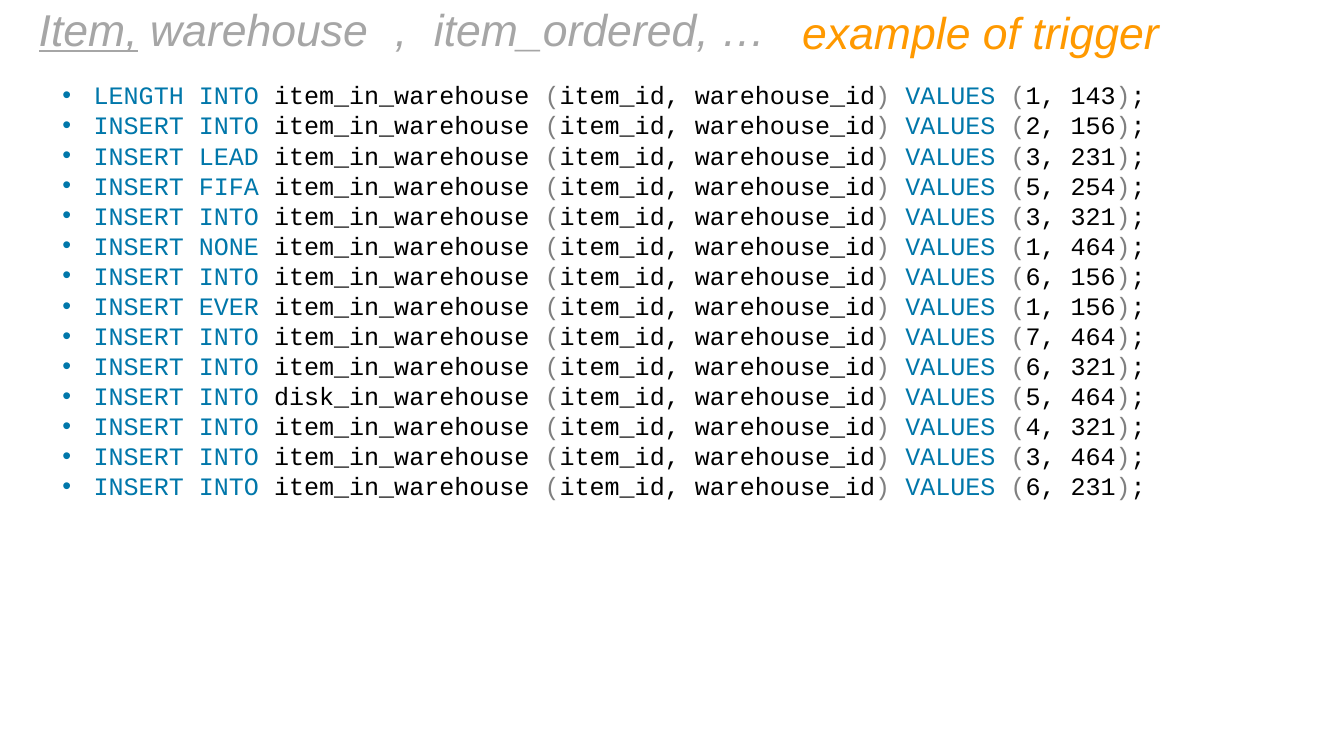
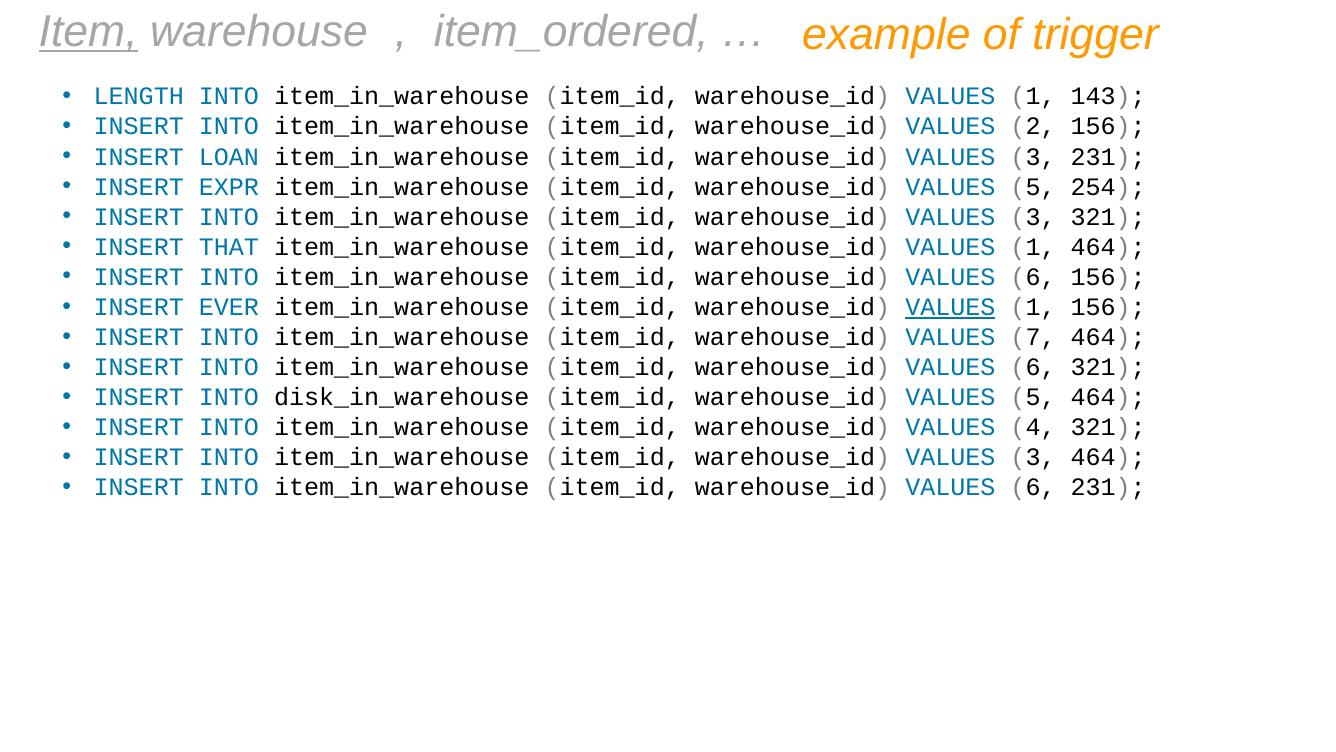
LEAD: LEAD -> LOAN
FIFA: FIFA -> EXPR
NONE: NONE -> THAT
VALUES at (950, 307) underline: none -> present
